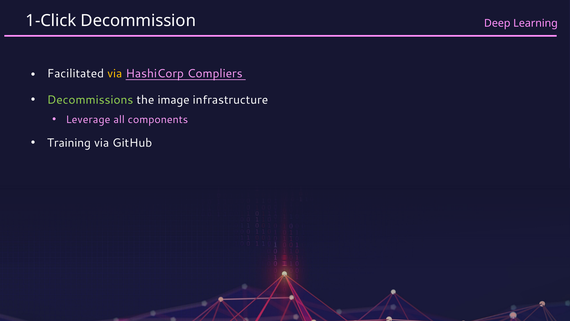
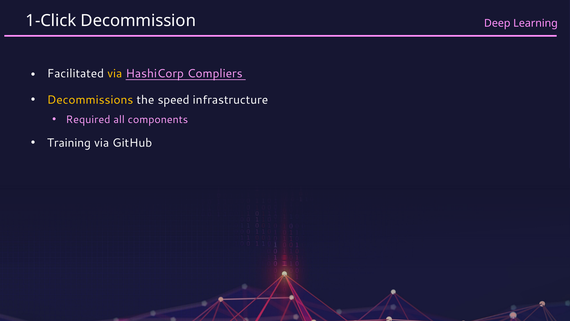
Decommissions colour: light green -> yellow
image: image -> speed
Leverage: Leverage -> Required
